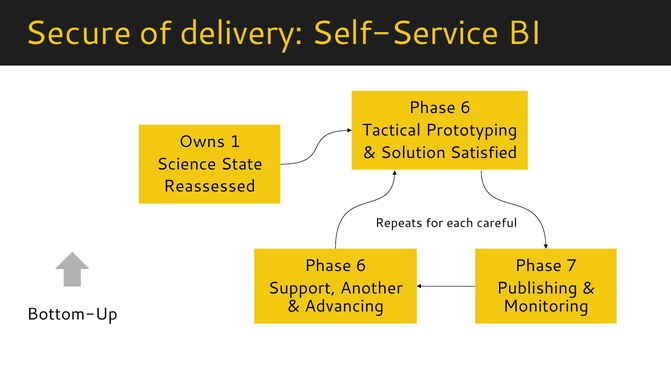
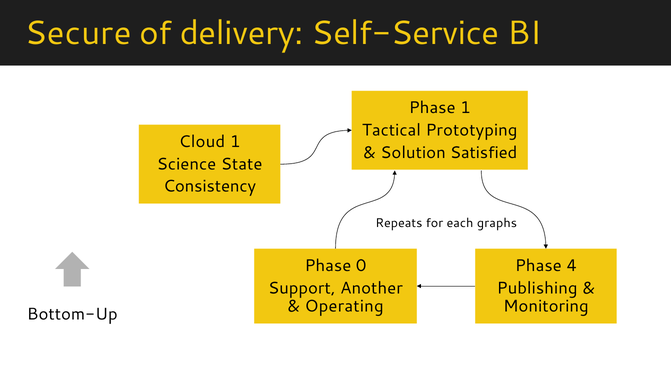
6 at (465, 108): 6 -> 1
Owns: Owns -> Cloud
Reassessed: Reassessed -> Consistency
careful: careful -> graphs
6 at (361, 265): 6 -> 0
7: 7 -> 4
Advancing: Advancing -> Operating
